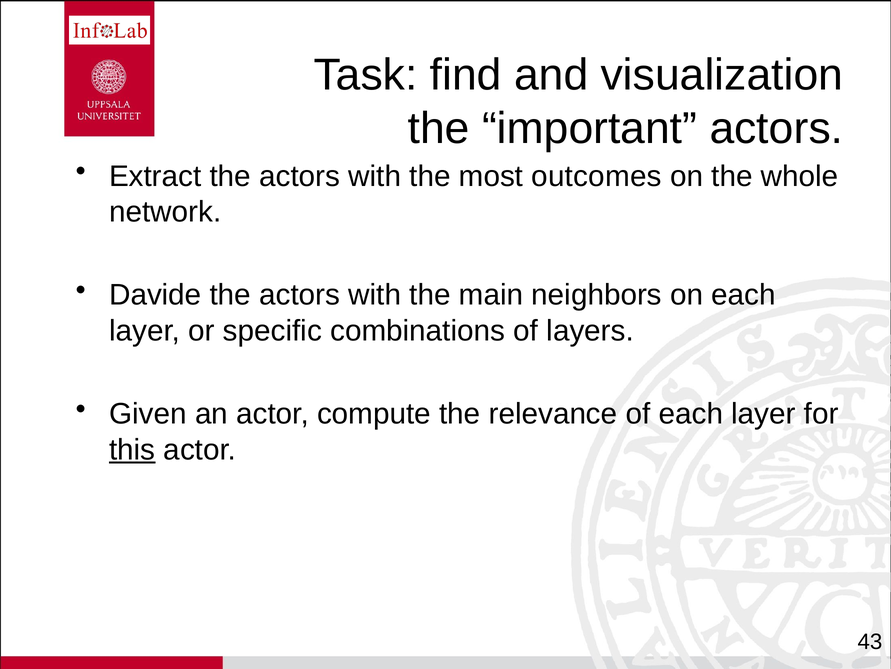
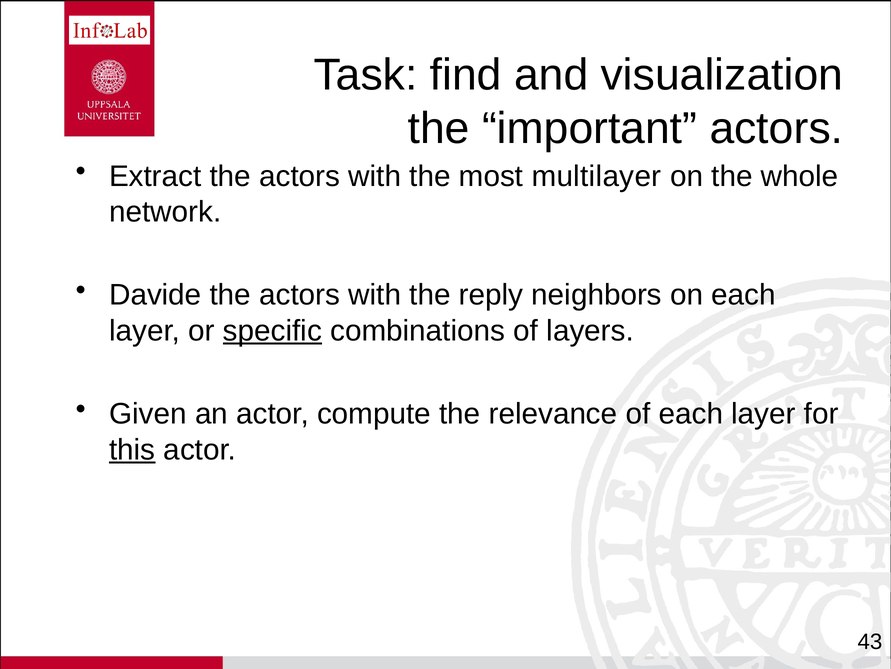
outcomes: outcomes -> multilayer
main: main -> reply
specific underline: none -> present
